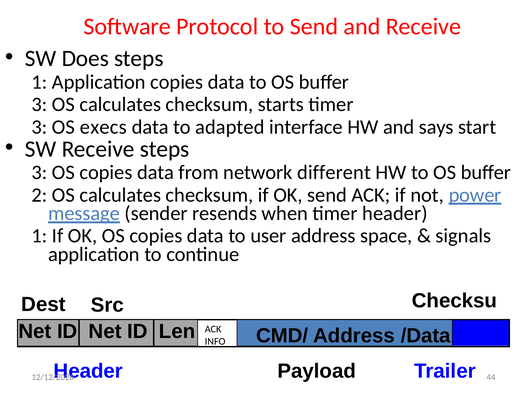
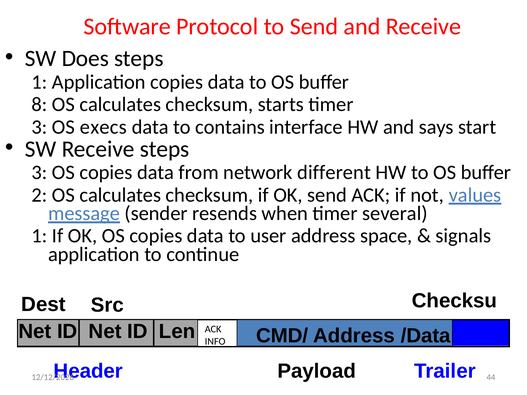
3 at (39, 105): 3 -> 8
adapted: adapted -> contains
power: power -> values
timer header: header -> several
